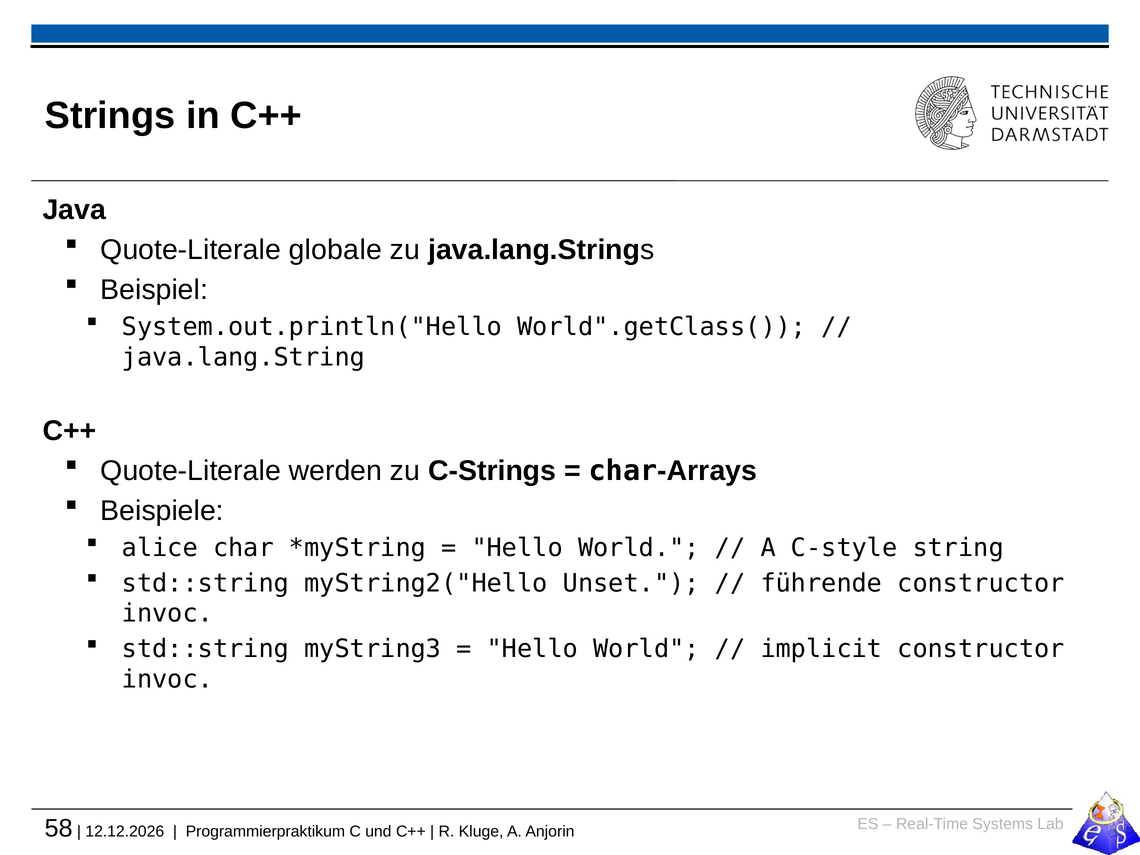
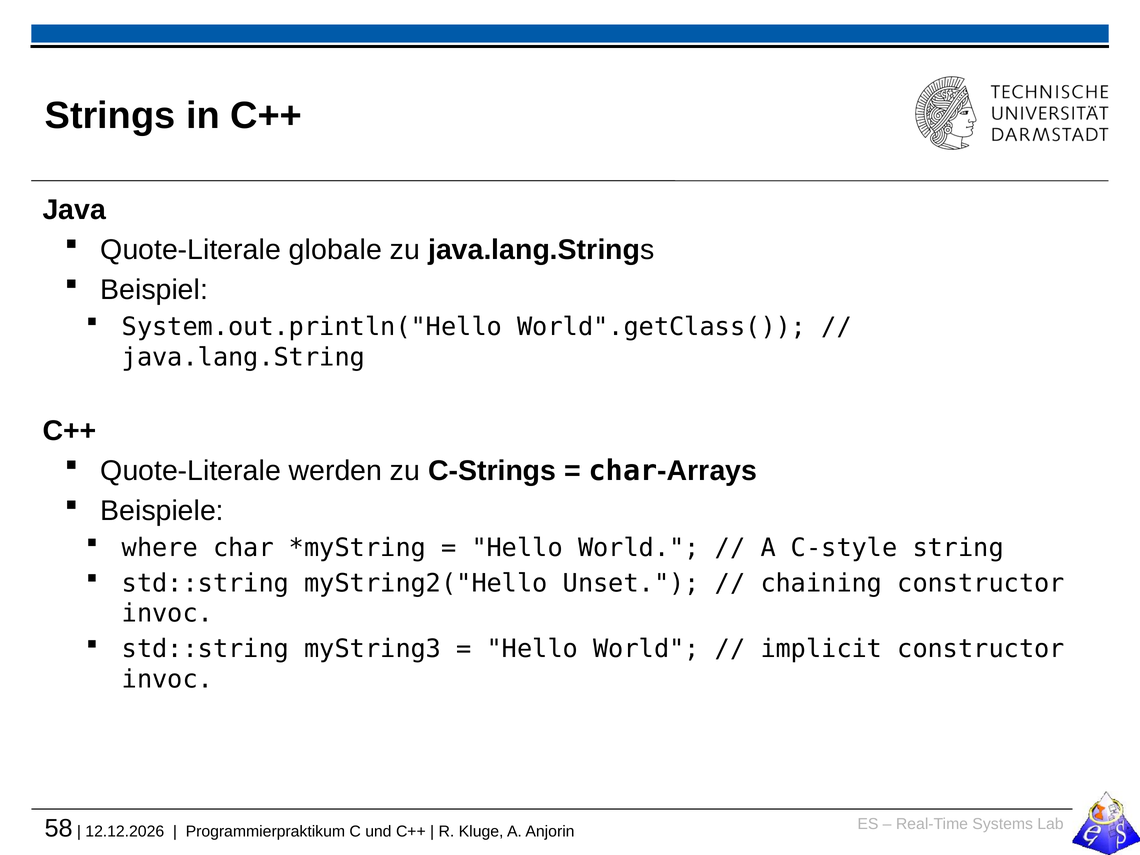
alice: alice -> where
führende: führende -> chaining
